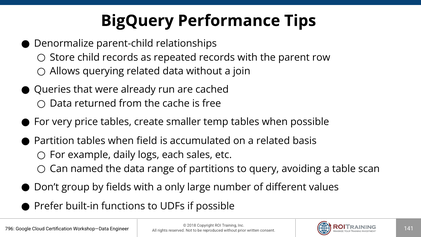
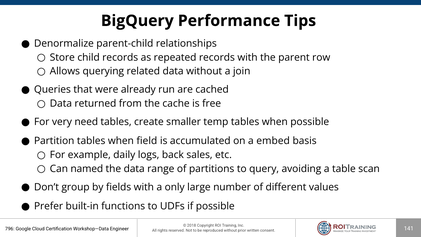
price: price -> need
a related: related -> embed
each: each -> back
